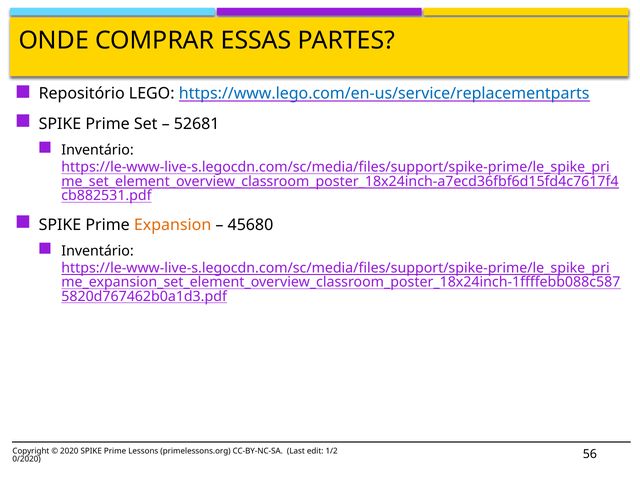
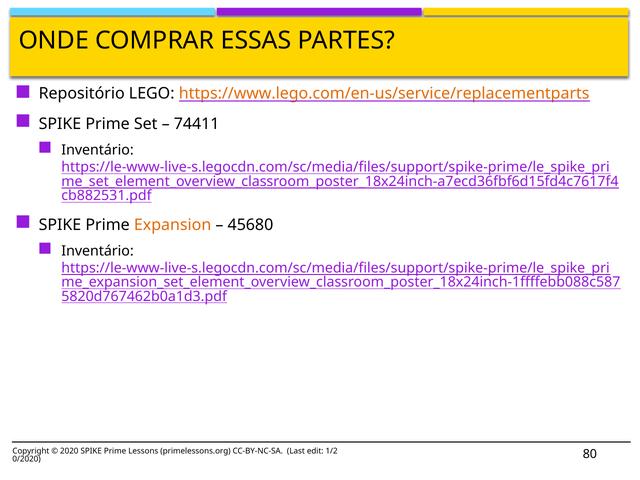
https://www.lego.com/en-us/service/replacementparts colour: blue -> orange
52681: 52681 -> 74411
56: 56 -> 80
